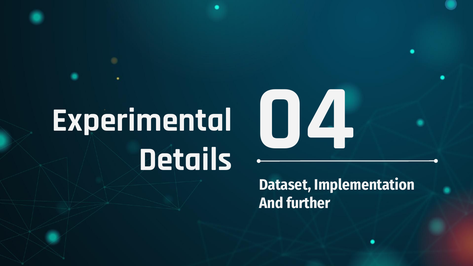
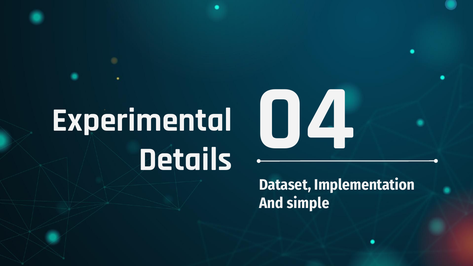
further: further -> simple
